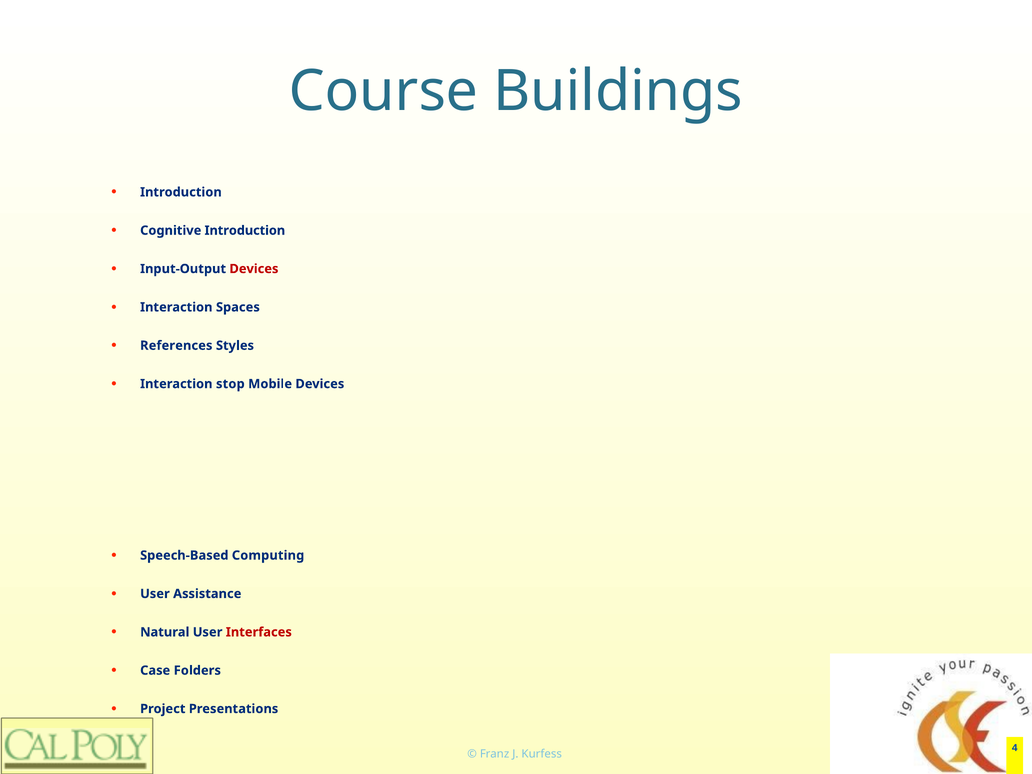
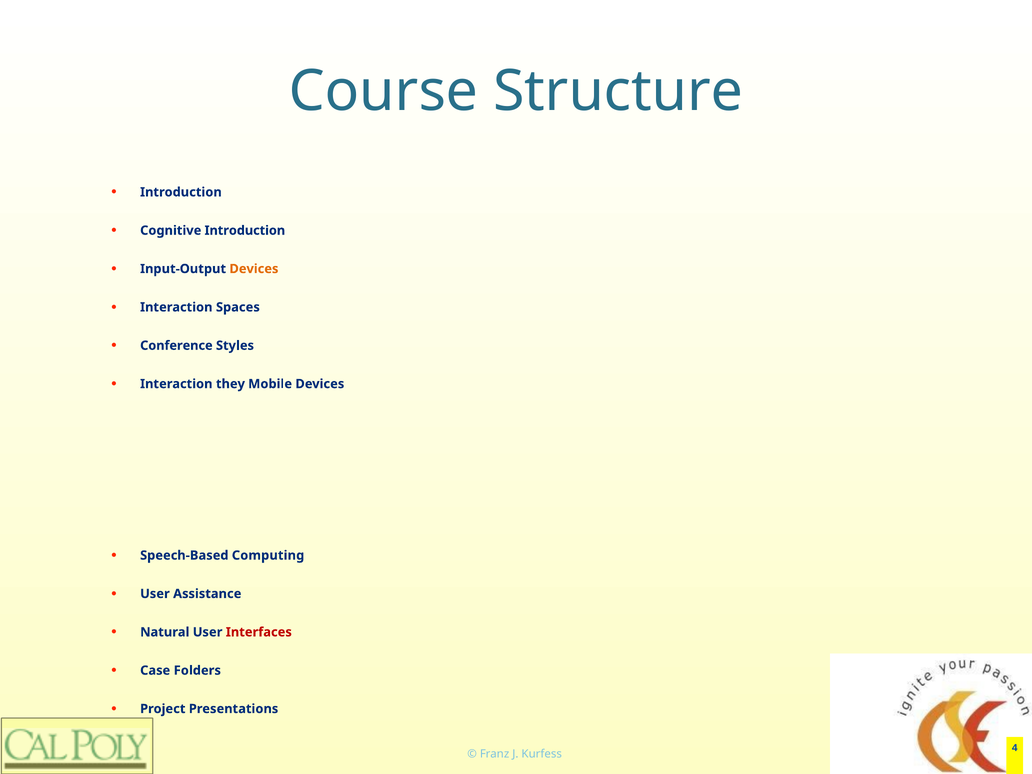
Buildings: Buildings -> Structure
Devices at (254, 269) colour: red -> orange
References: References -> Conference
stop: stop -> they
